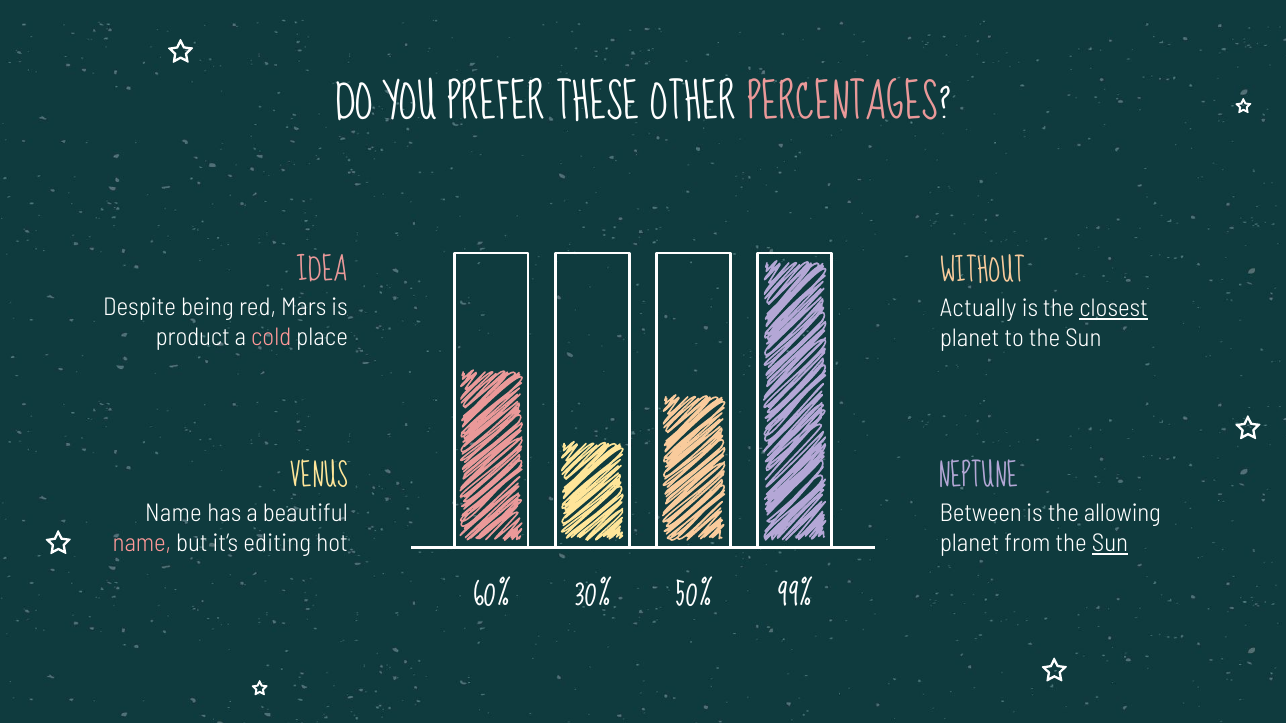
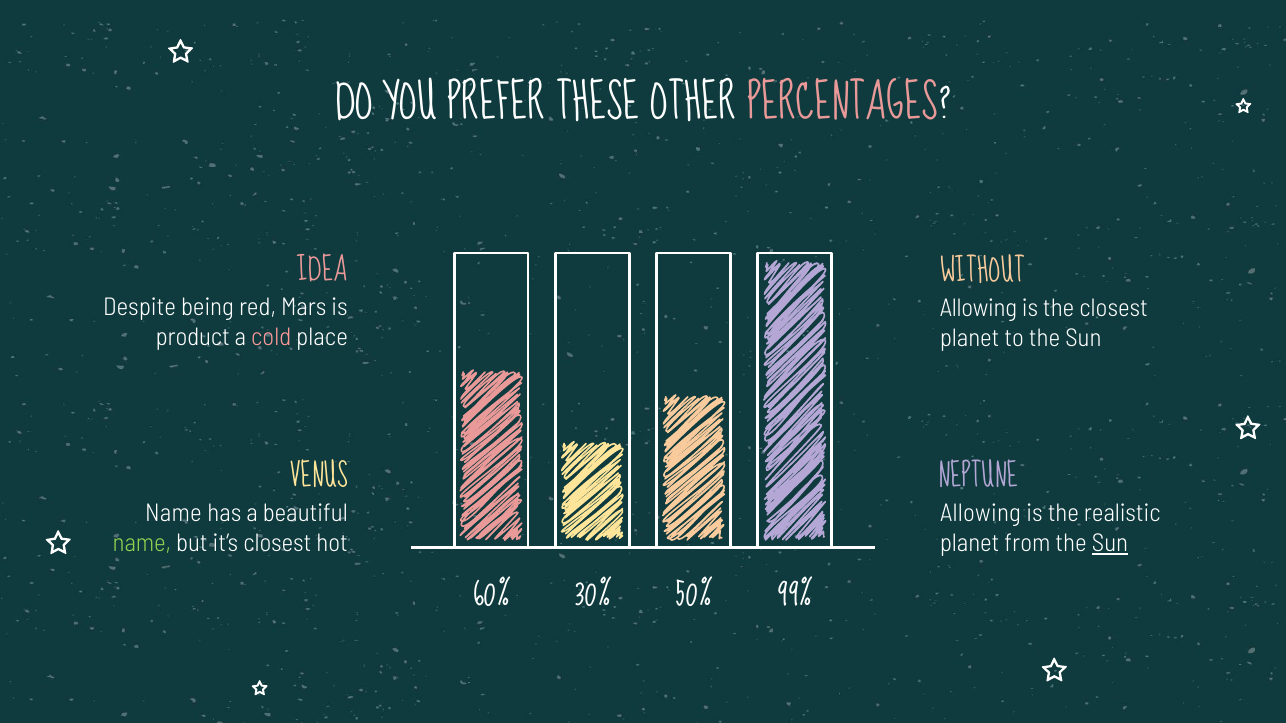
Actually at (978, 309): Actually -> Allowing
closest at (1114, 309) underline: present -> none
Between at (981, 514): Between -> Allowing
allowing: allowing -> realistic
name at (142, 544) colour: pink -> light green
it’s editing: editing -> closest
